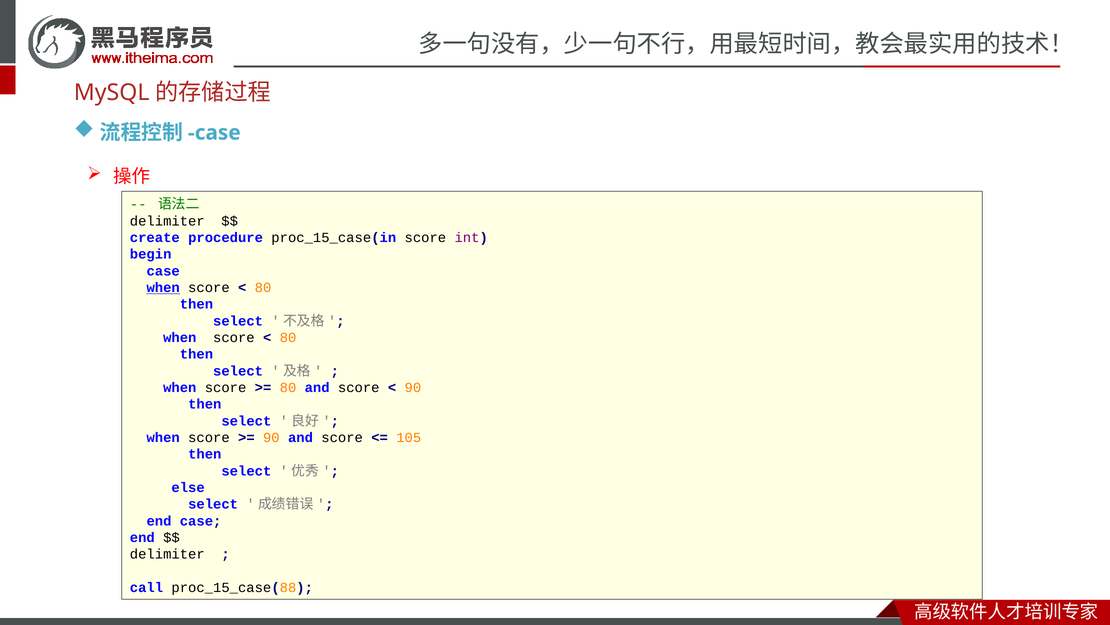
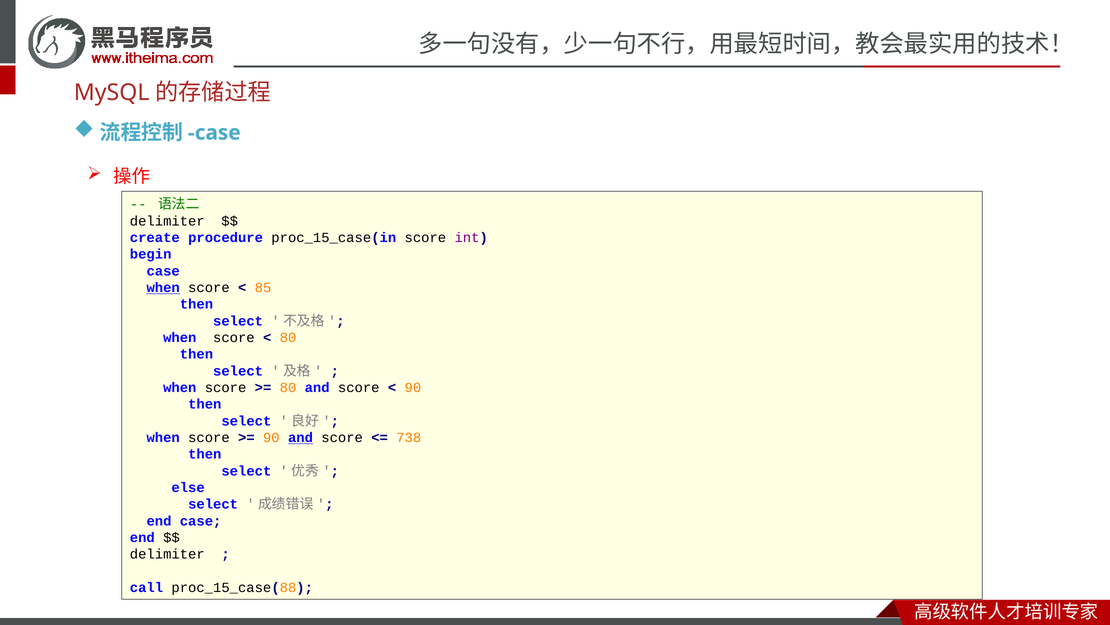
80 at (263, 287): 80 -> 85
and at (301, 437) underline: none -> present
105: 105 -> 738
